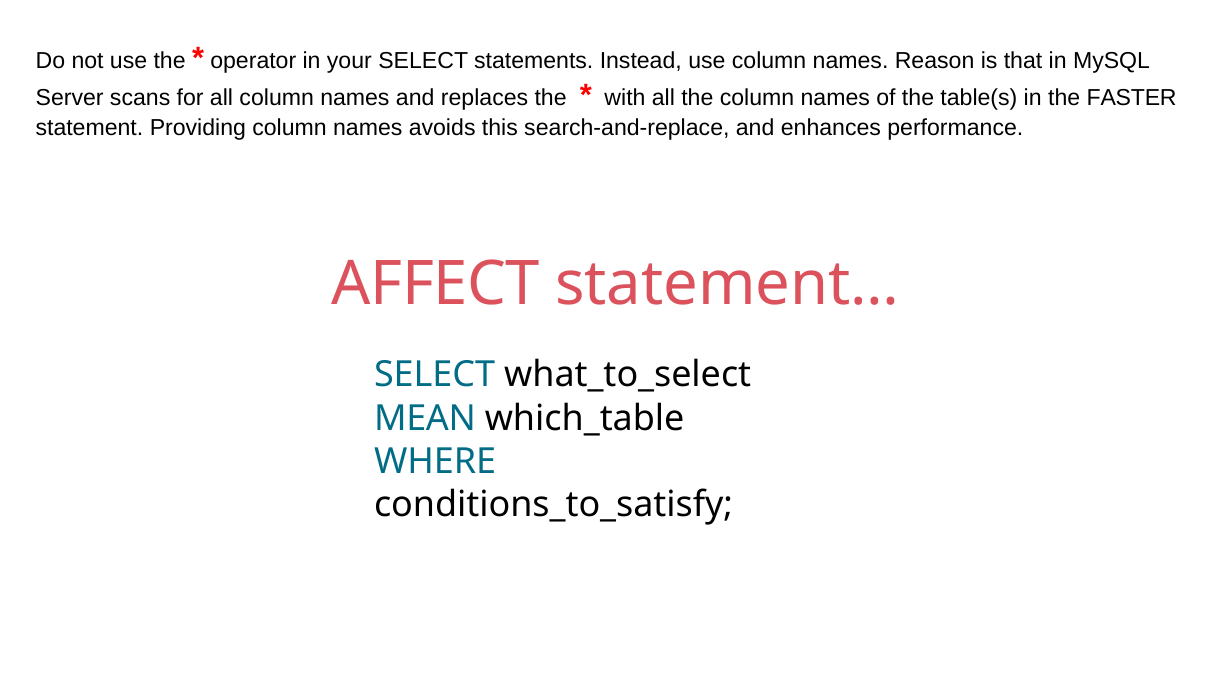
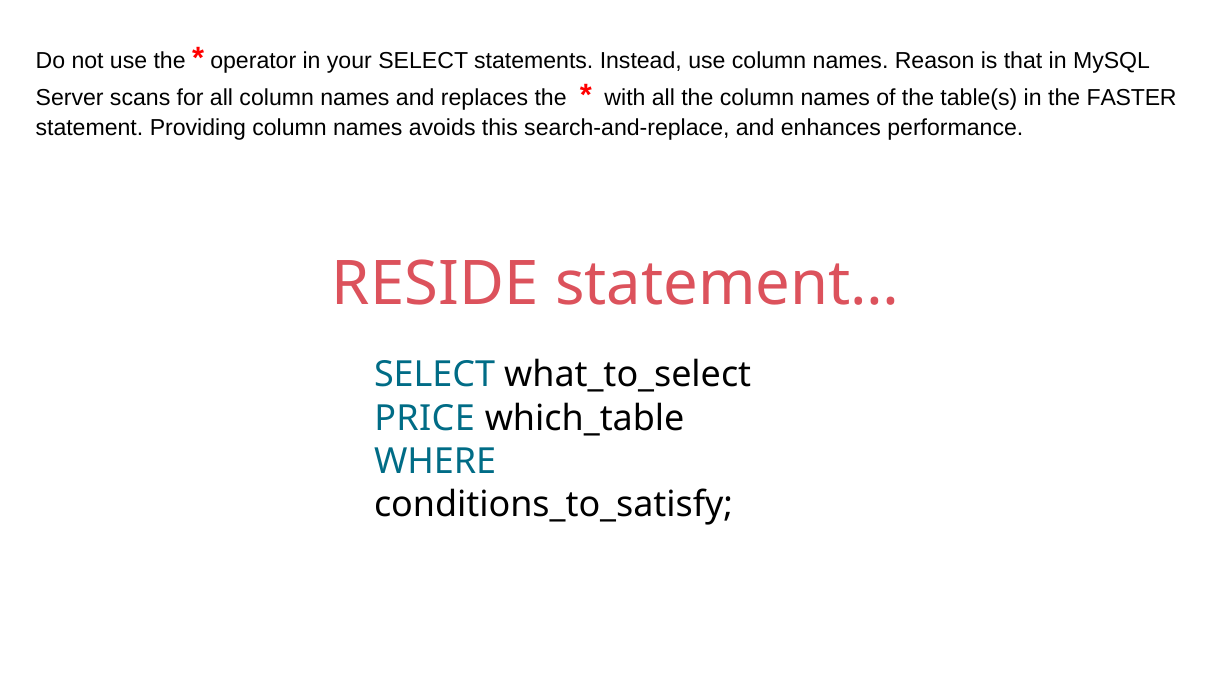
AFFECT: AFFECT -> RESIDE
MEAN: MEAN -> PRICE
